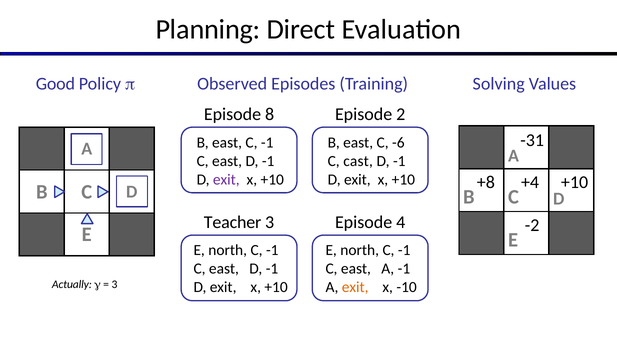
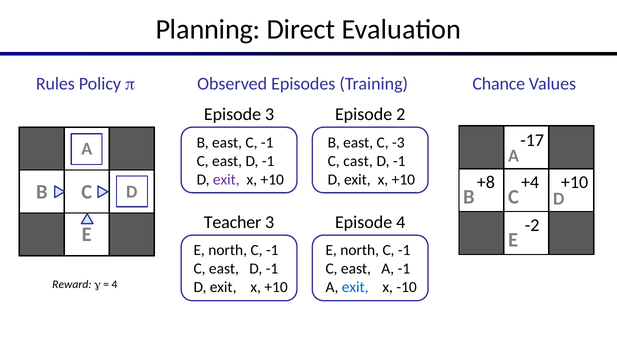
Good: Good -> Rules
Solving: Solving -> Chance
Episode 8: 8 -> 3
-31: -31 -> -17
-6: -6 -> -3
Actually: Actually -> Reward
3 at (115, 284): 3 -> 4
exit at (355, 287) colour: orange -> blue
